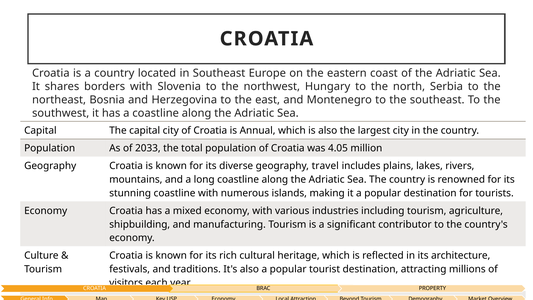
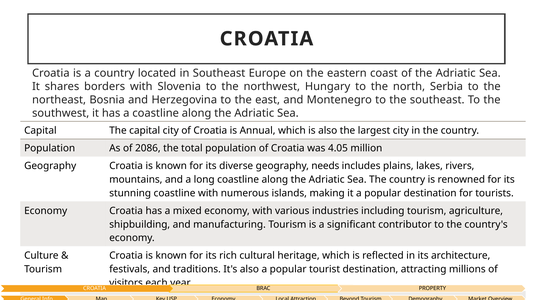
2033: 2033 -> 2086
travel: travel -> needs
